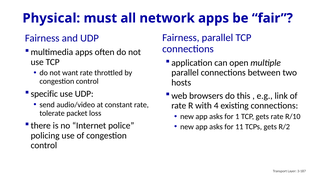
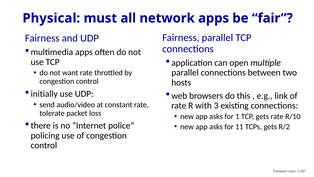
specific: specific -> initially
4: 4 -> 3
